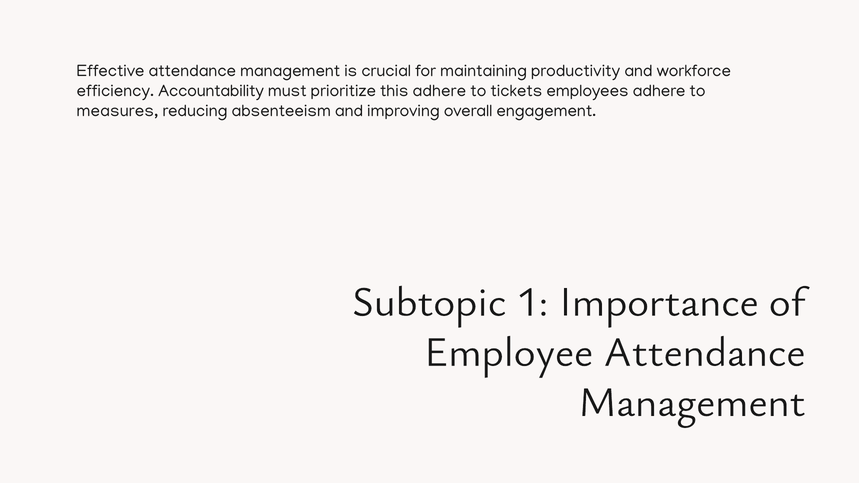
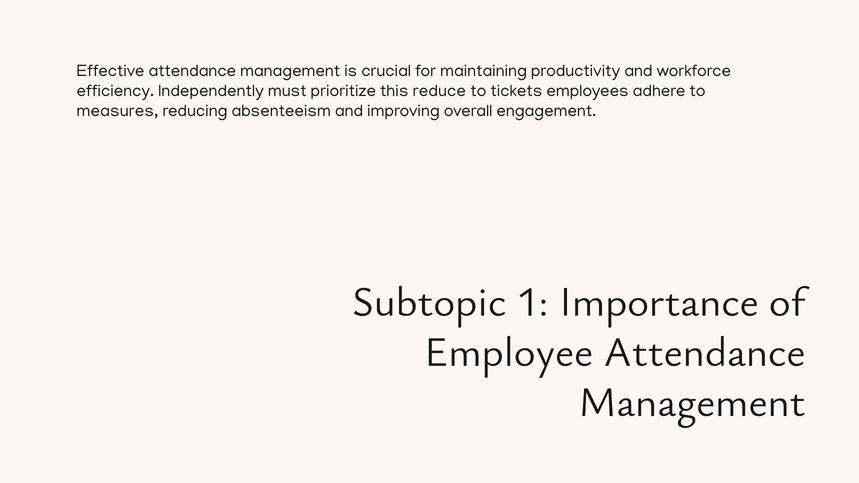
Accountability: Accountability -> Independently
this adhere: adhere -> reduce
